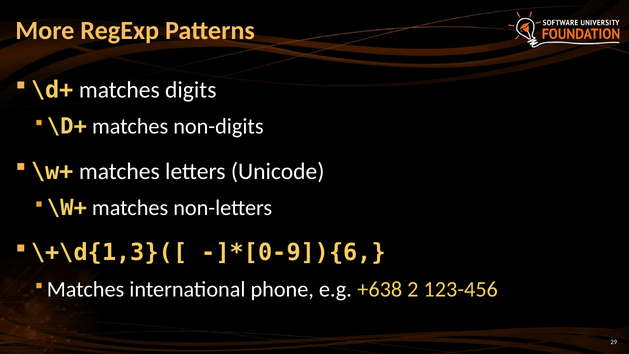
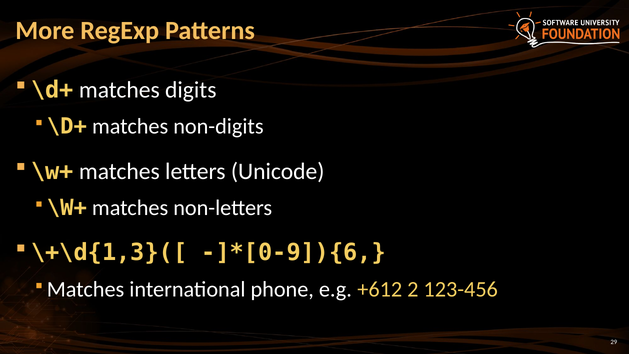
+638: +638 -> +612
